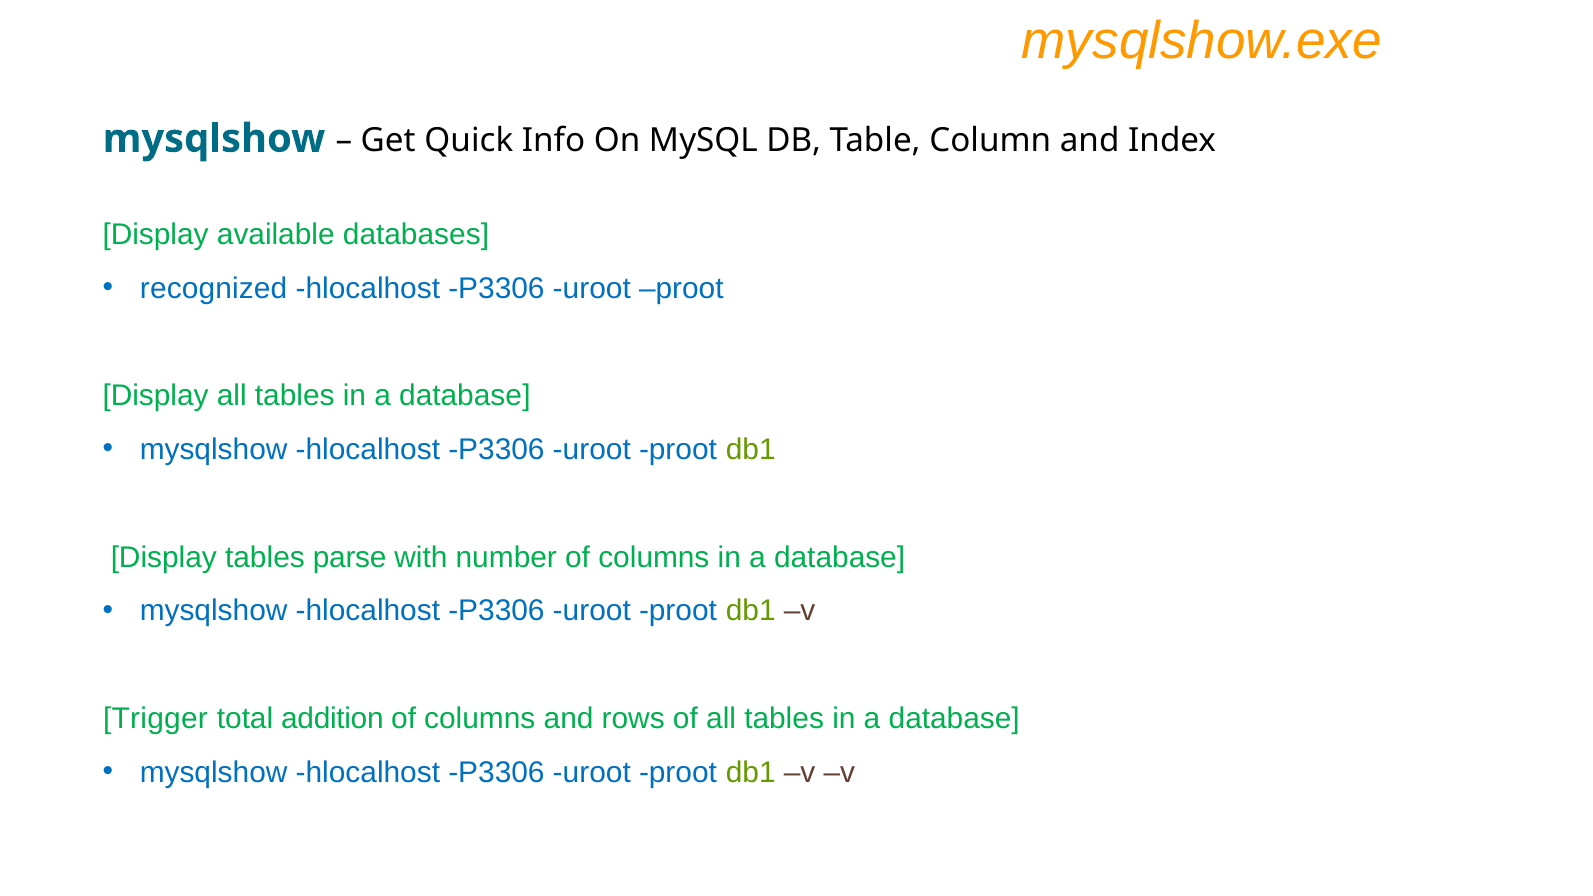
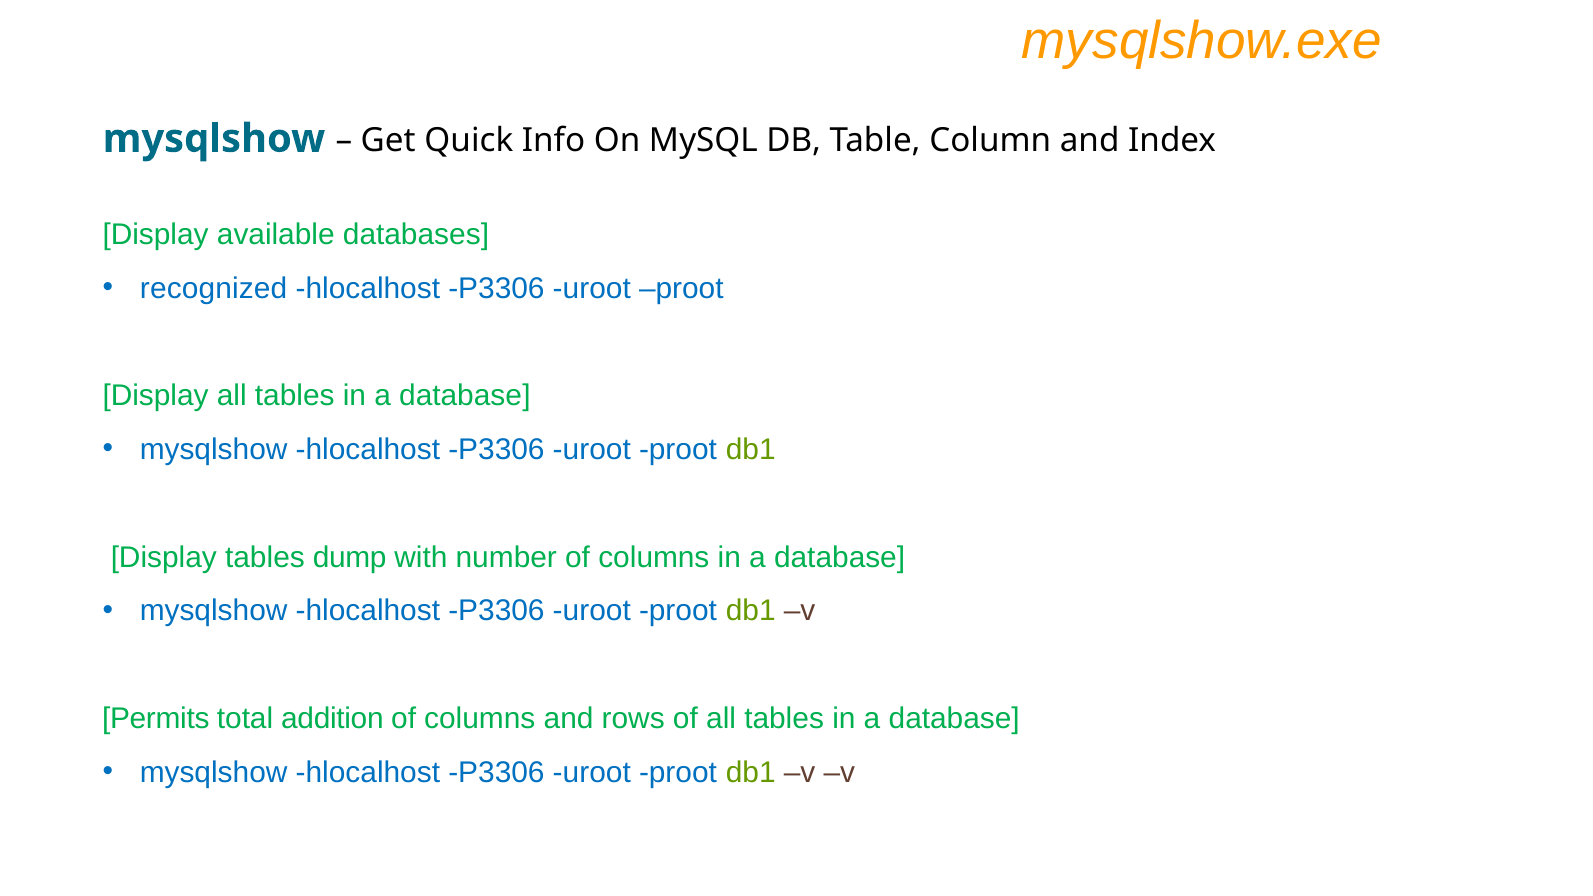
parse: parse -> dump
Trigger: Trigger -> Permits
